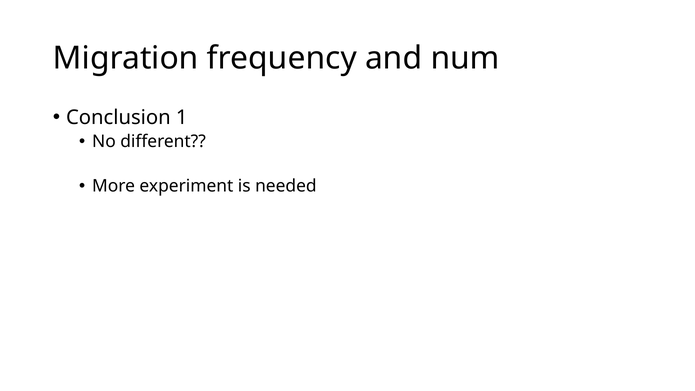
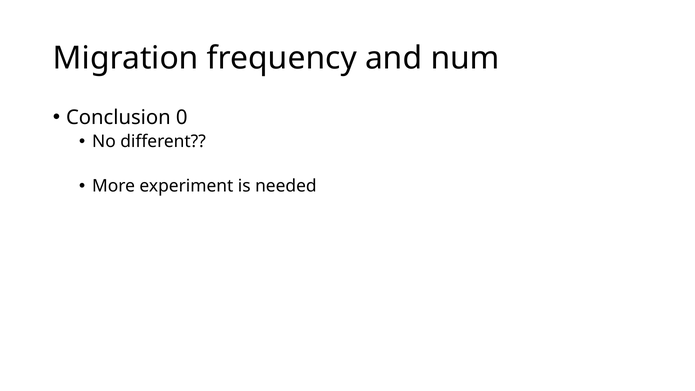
1: 1 -> 0
